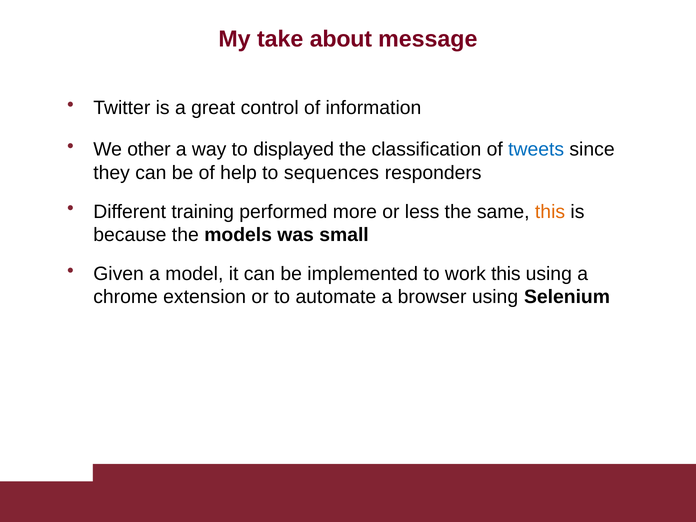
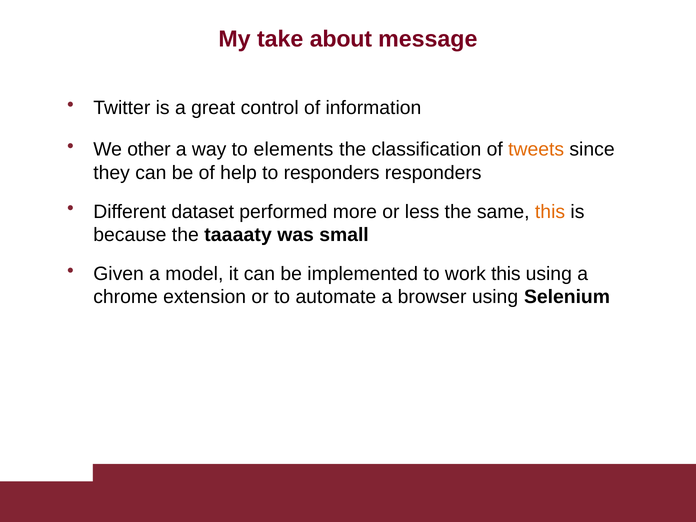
displayed: displayed -> elements
tweets colour: blue -> orange
to sequences: sequences -> responders
training: training -> dataset
models: models -> taaaaty
